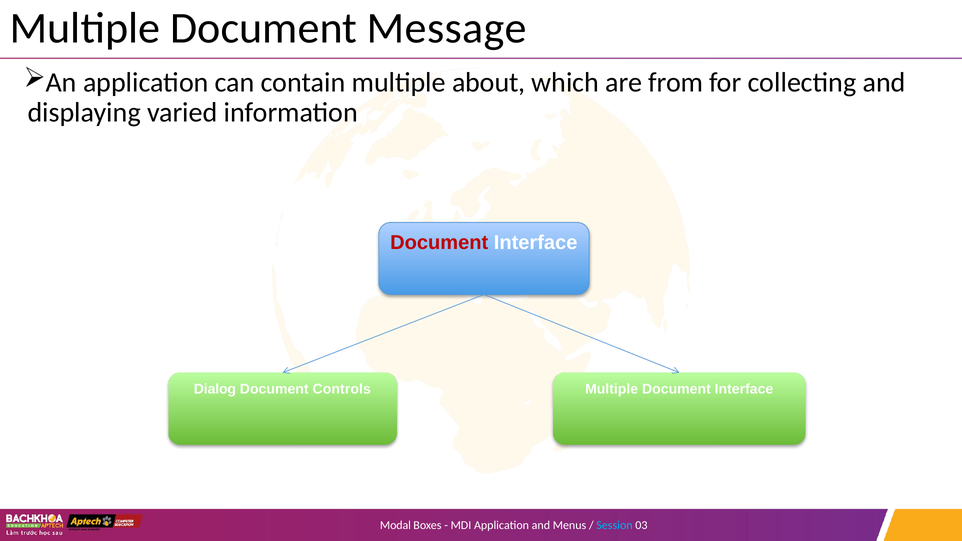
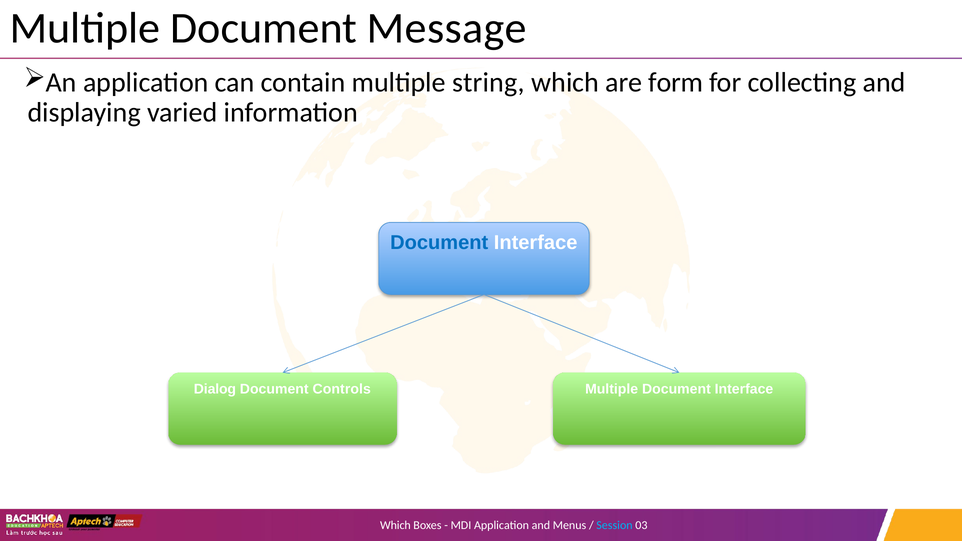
about: about -> string
from: from -> form
Document at (439, 243) colour: red -> blue
Modal at (395, 525): Modal -> Which
